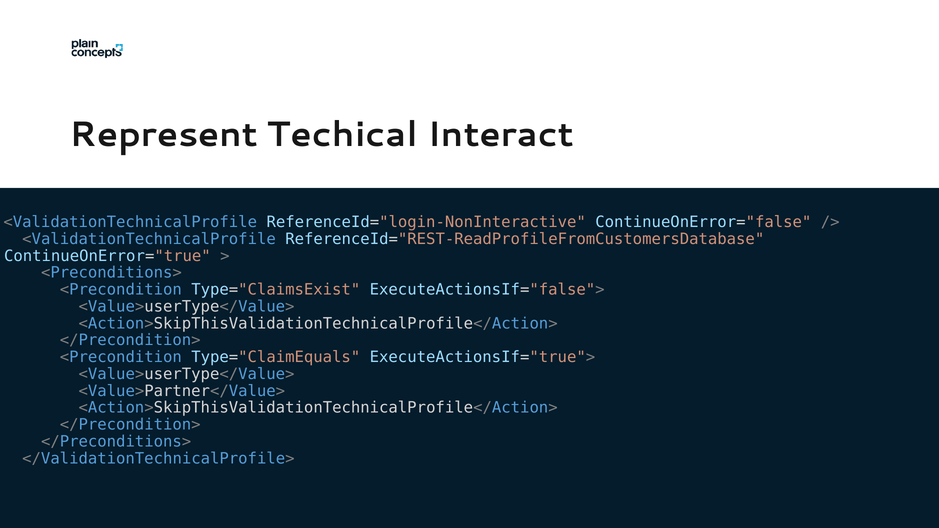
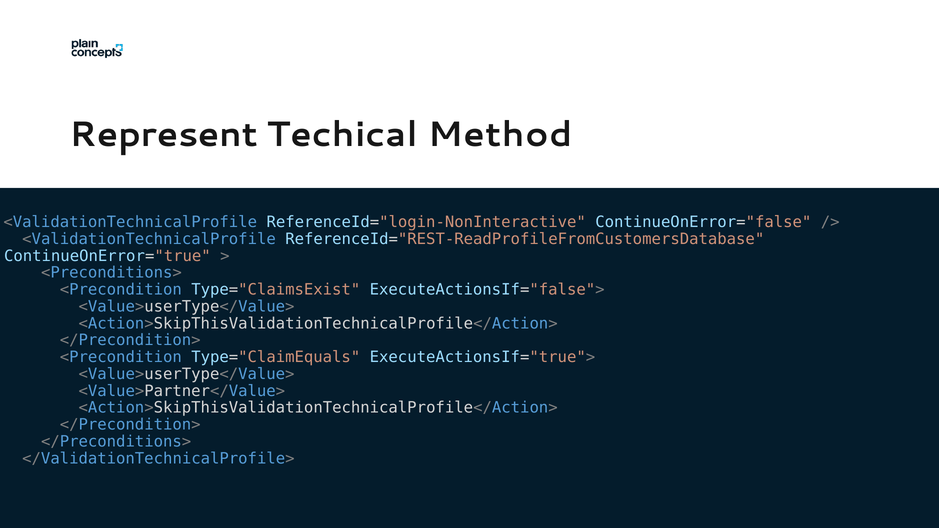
Interact: Interact -> Method
